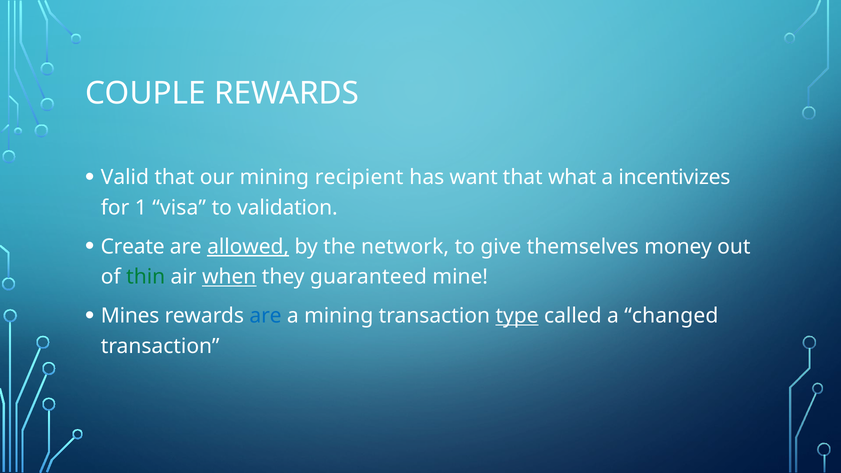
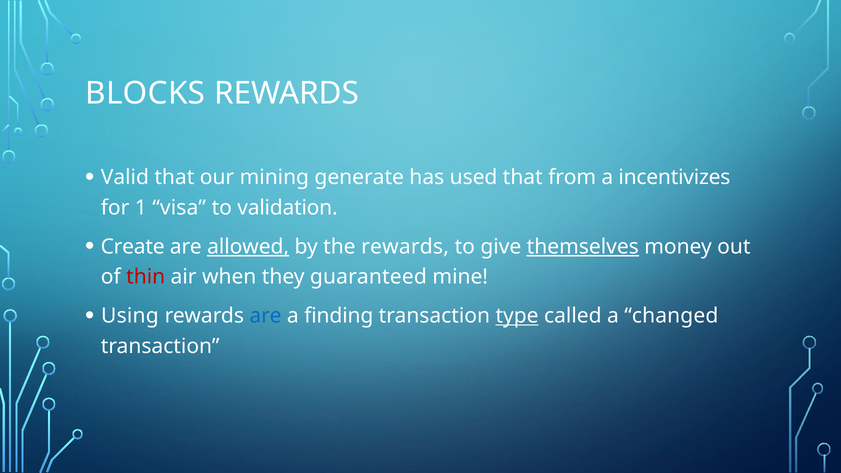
COUPLE: COUPLE -> BLOCKS
recipient: recipient -> generate
want: want -> used
what: what -> from
the network: network -> rewards
themselves underline: none -> present
thin colour: green -> red
when underline: present -> none
Mines: Mines -> Using
a mining: mining -> finding
